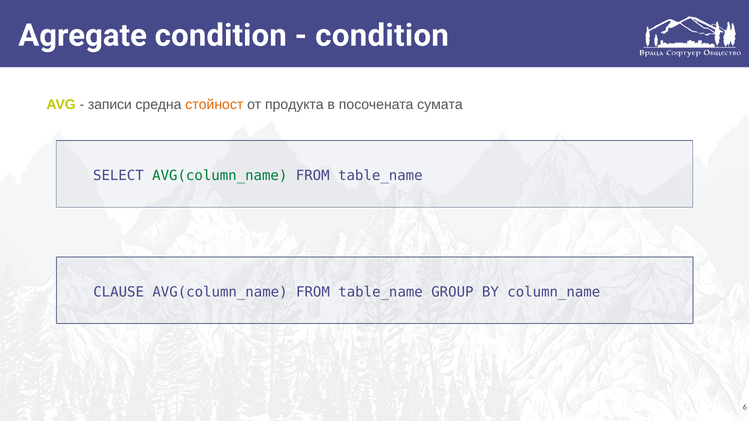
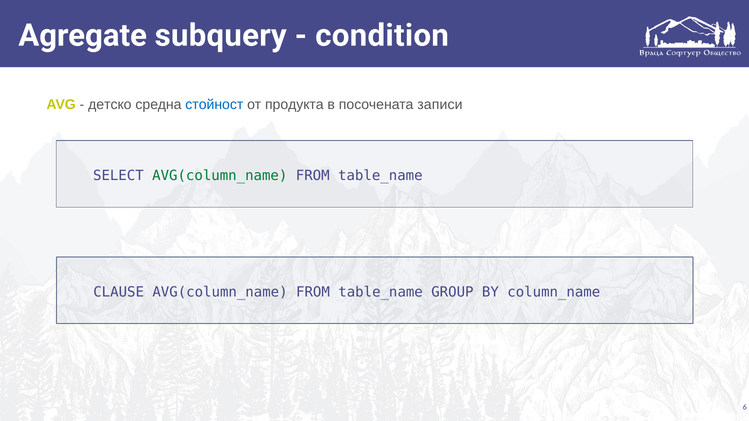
Agregate condition: condition -> subquery
записи: записи -> детско
стойност colour: orange -> blue
сумата: сумата -> записи
